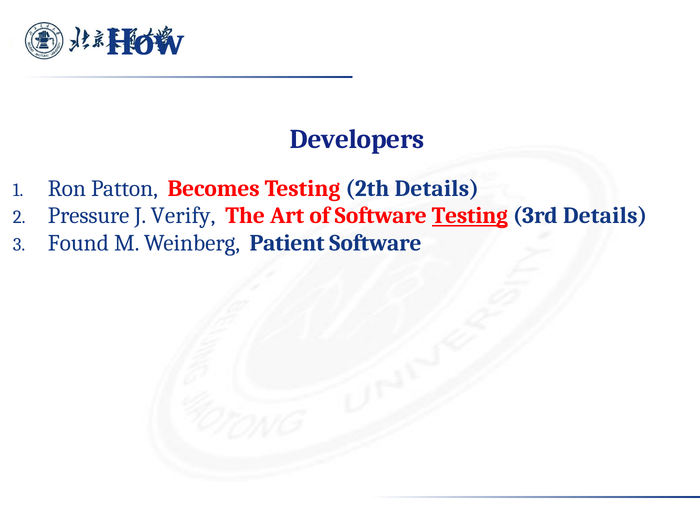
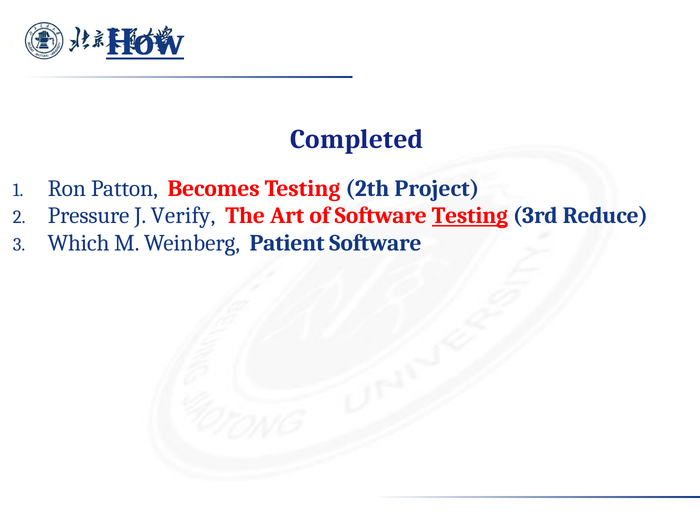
How underline: none -> present
Developers: Developers -> Completed
2th Details: Details -> Project
3rd Details: Details -> Reduce
Found: Found -> Which
